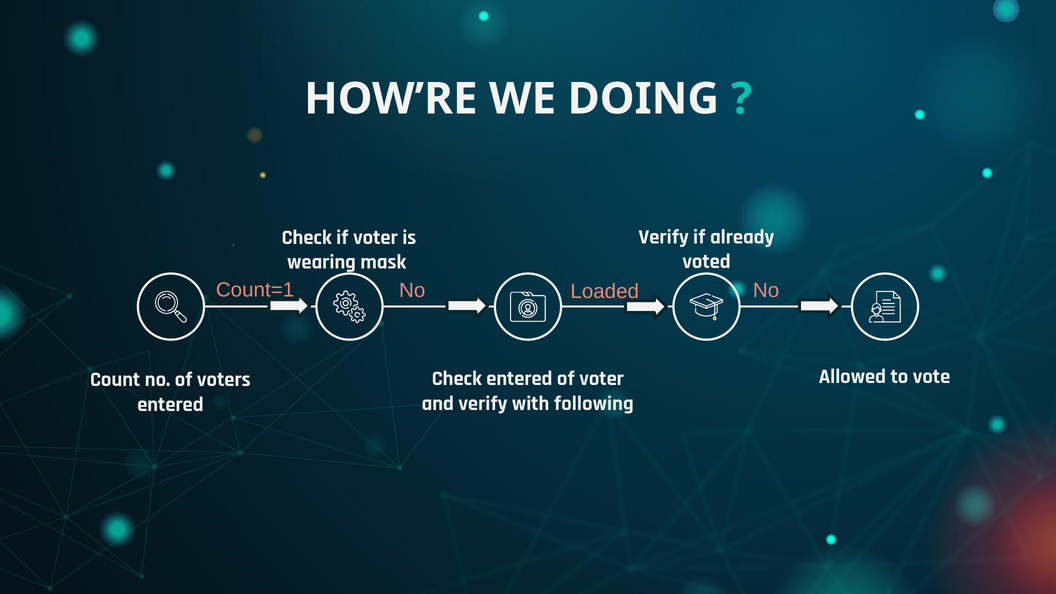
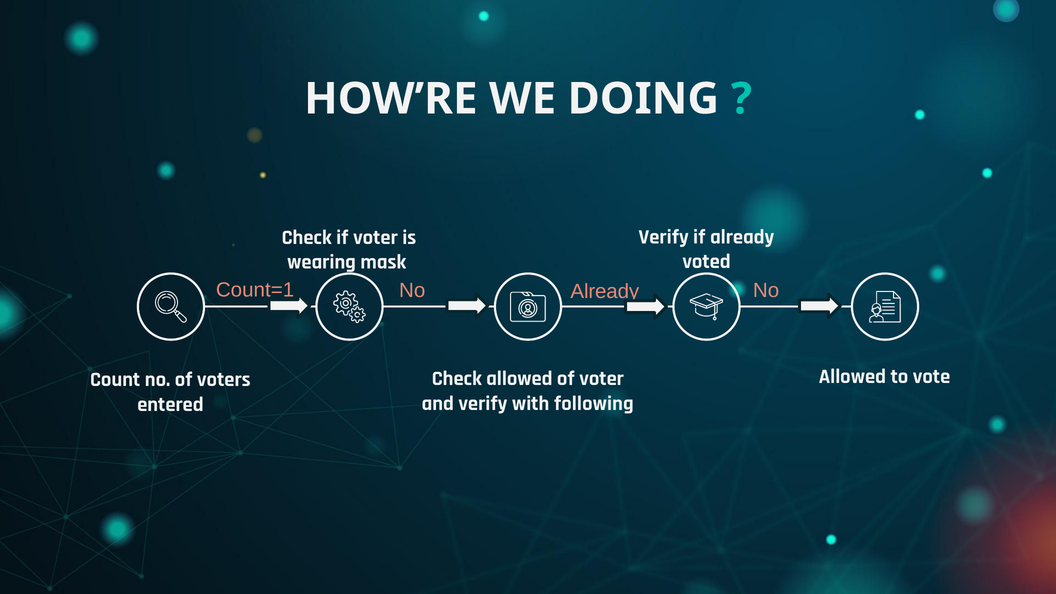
No Loaded: Loaded -> Already
Check entered: entered -> allowed
